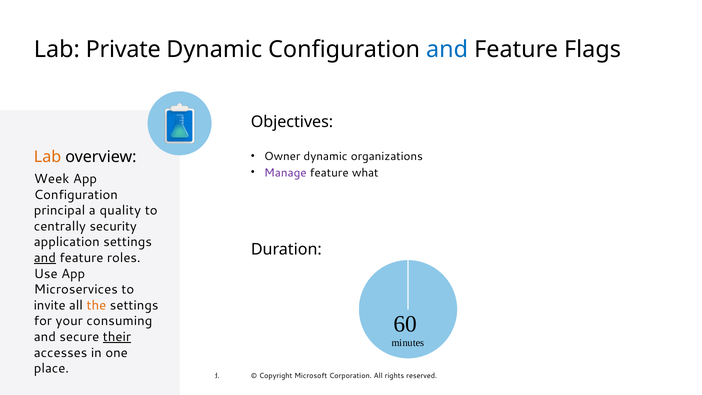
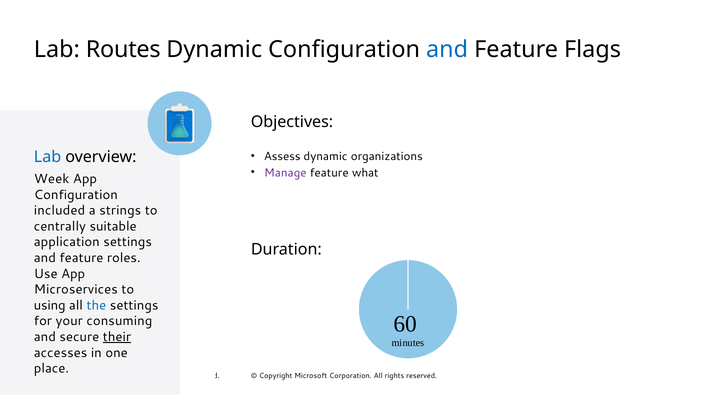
Private: Private -> Routes
Owner: Owner -> Assess
Lab at (48, 157) colour: orange -> blue
principal: principal -> included
quality: quality -> strings
security: security -> suitable
and at (45, 258) underline: present -> none
invite: invite -> using
the colour: orange -> blue
